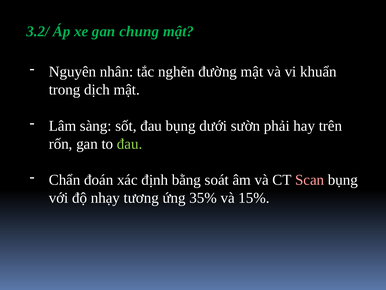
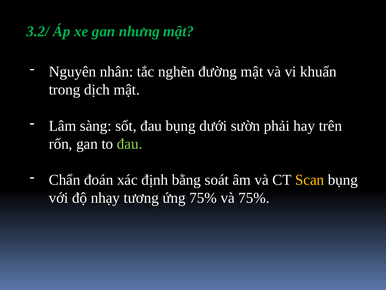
chung: chung -> nhưng
Scan colour: pink -> yellow
ứng 35%: 35% -> 75%
và 15%: 15% -> 75%
